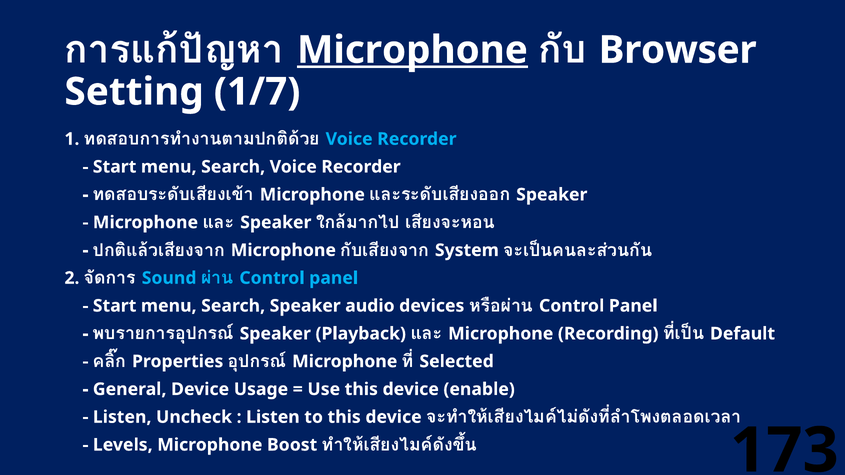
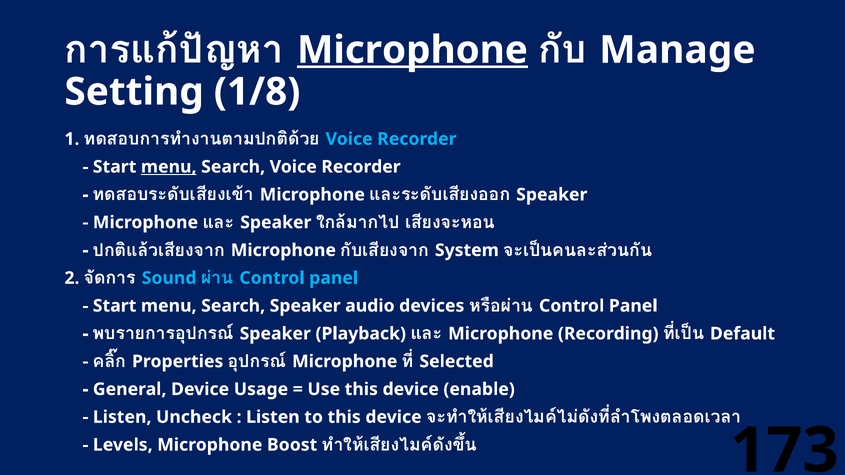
Browser: Browser -> Manage
1/7: 1/7 -> 1/8
menu at (169, 167) underline: none -> present
